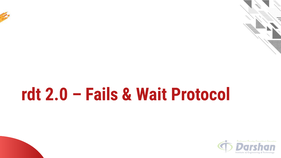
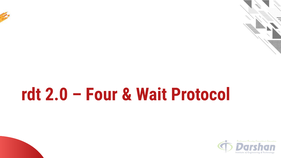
Fails: Fails -> Four
